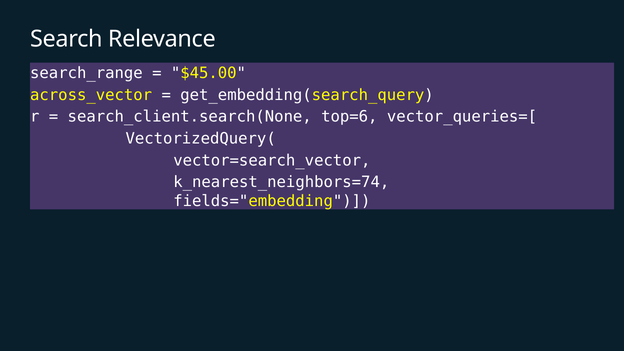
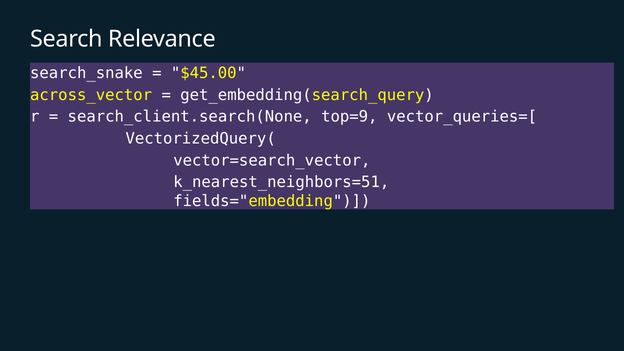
search_range: search_range -> search_snake
top=6: top=6 -> top=9
k_nearest_neighbors=74: k_nearest_neighbors=74 -> k_nearest_neighbors=51
